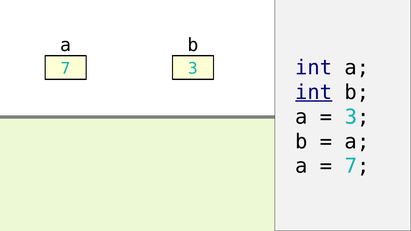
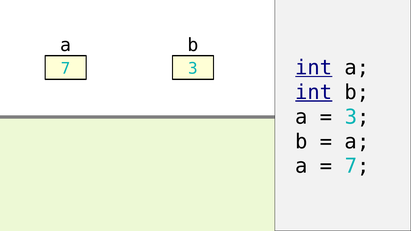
int at (314, 68) underline: none -> present
